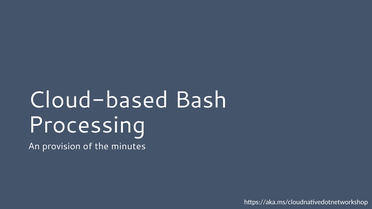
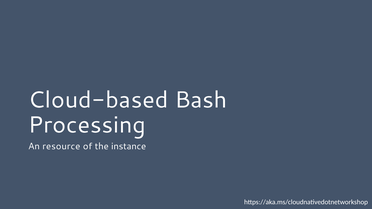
provision: provision -> resource
minutes: minutes -> instance
